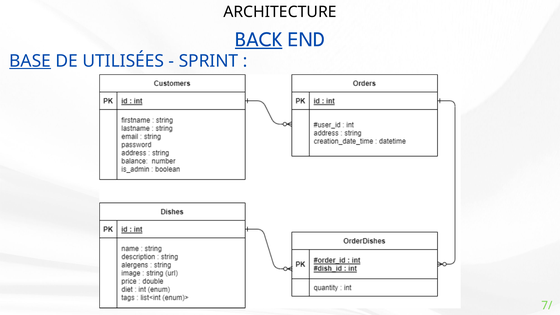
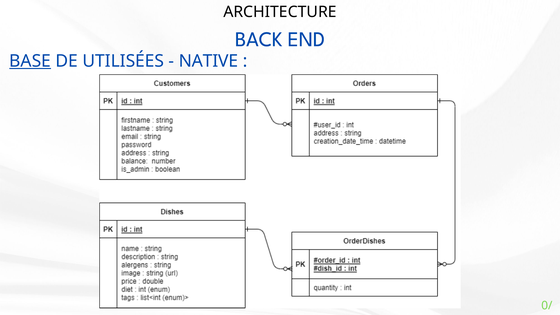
BACK underline: present -> none
SPRINT: SPRINT -> NATIVE
7/: 7/ -> 0/
